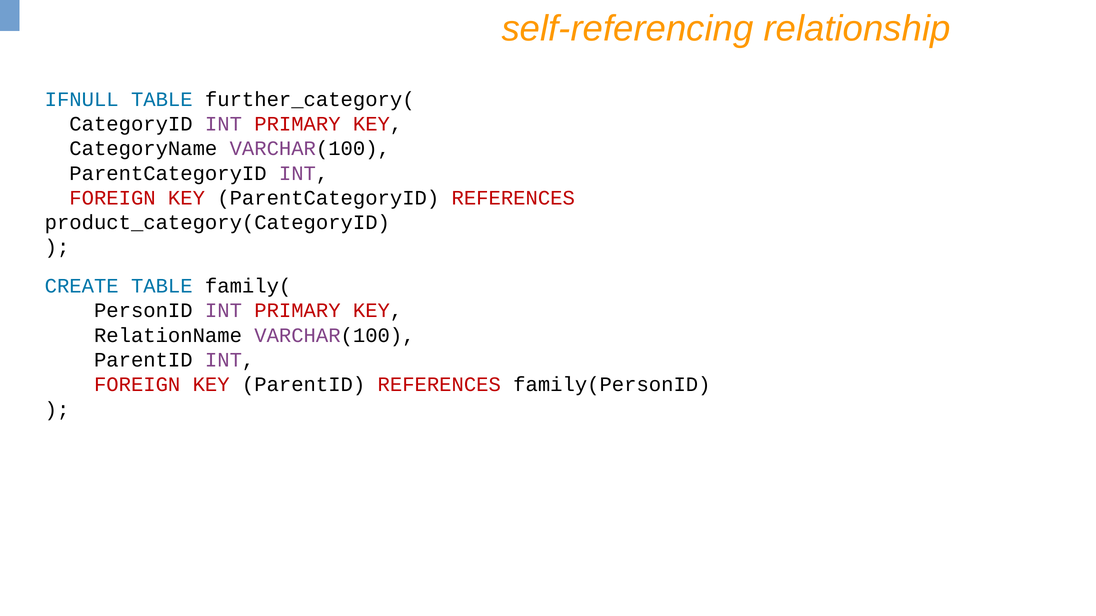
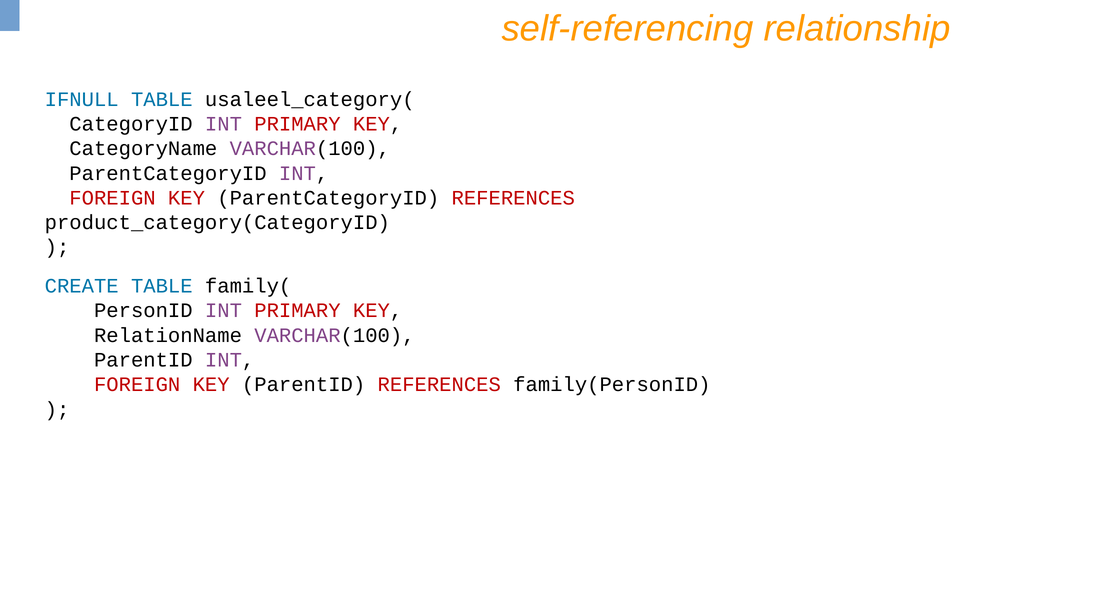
further_category(: further_category( -> usaleel_category(
